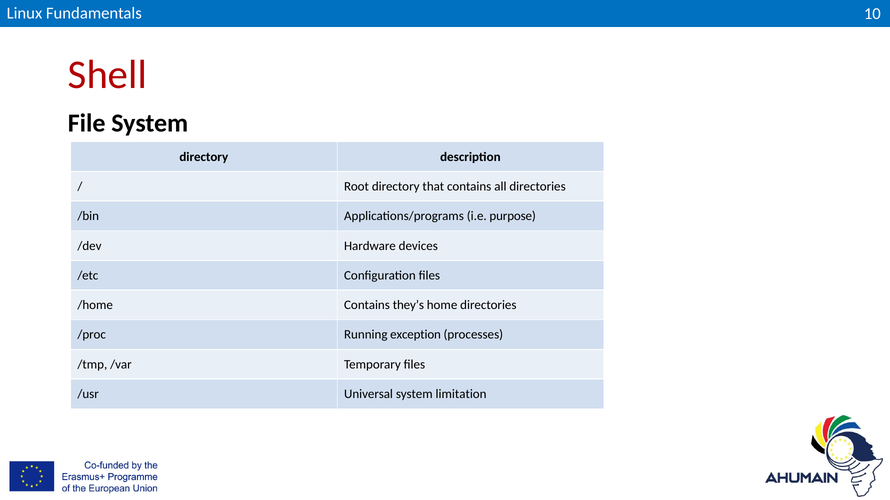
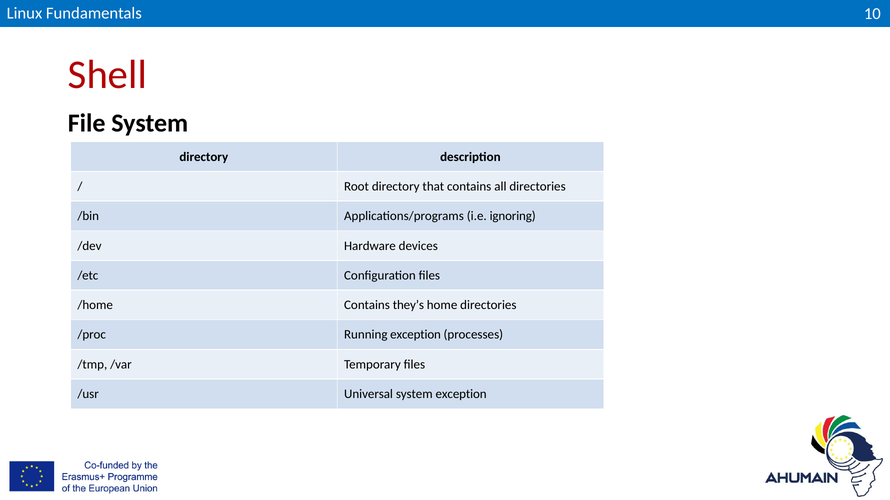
purpose: purpose -> ignoring
system limitation: limitation -> exception
